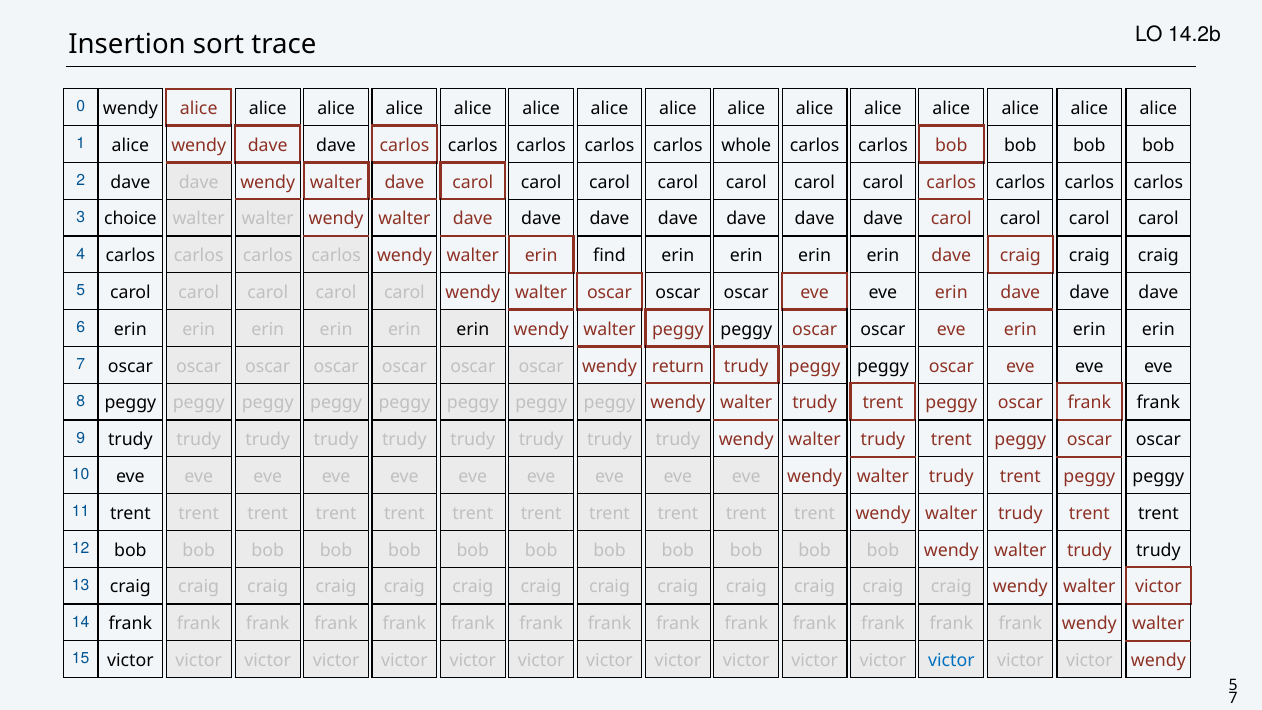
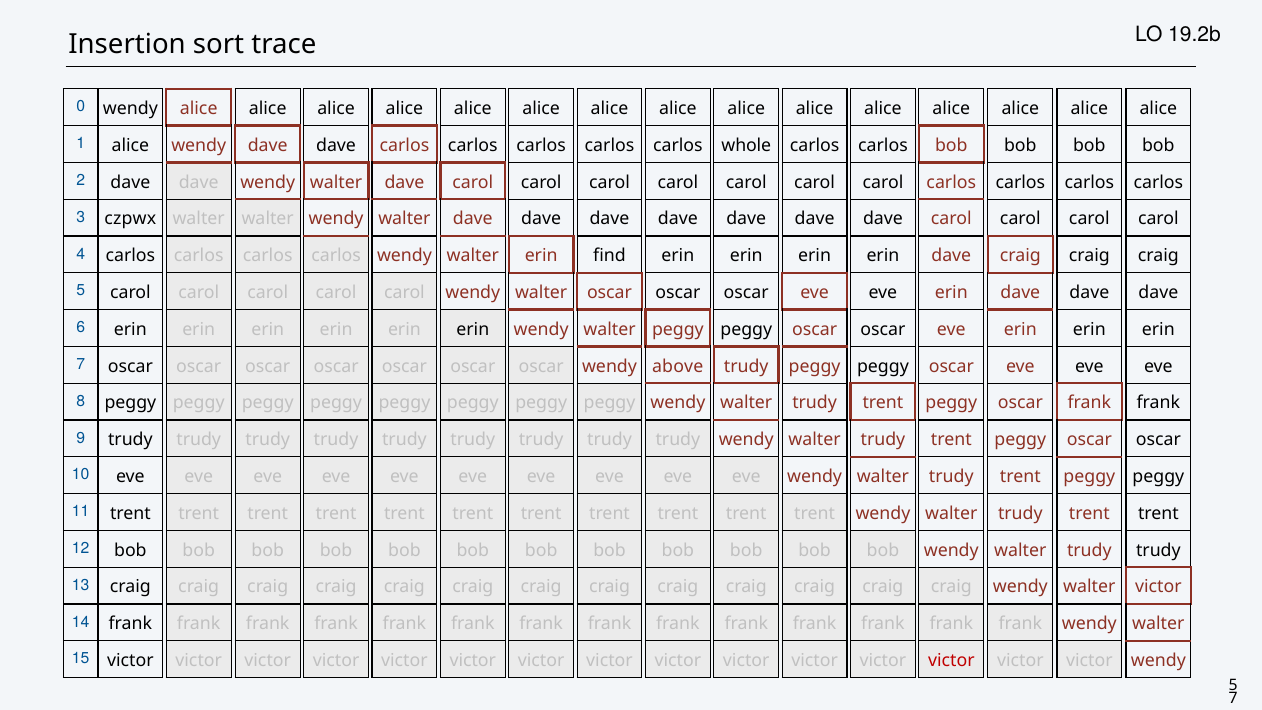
14.2b: 14.2b -> 19.2b
choice: choice -> czpwx
return: return -> above
victor at (951, 661) colour: blue -> red
